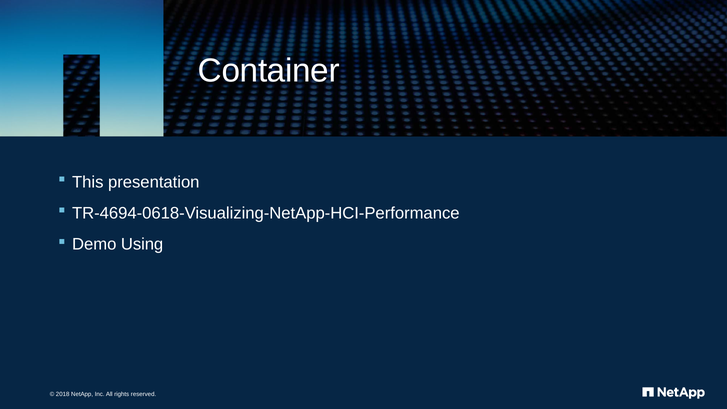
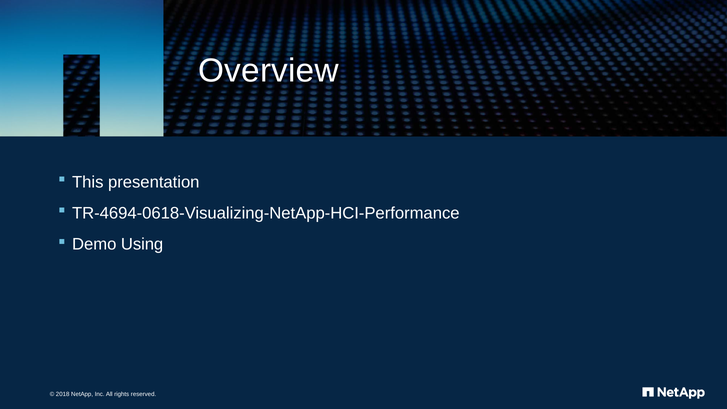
Container: Container -> Overview
